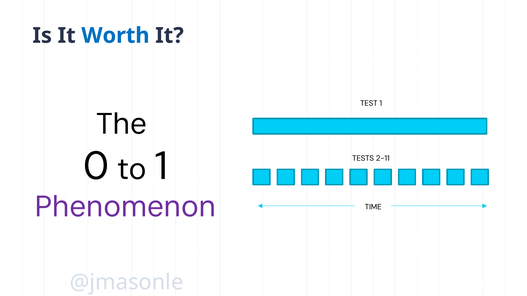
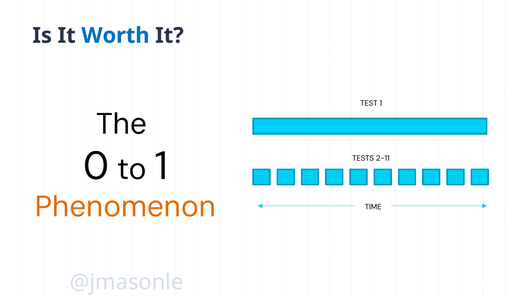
Phenomenon colour: purple -> orange
